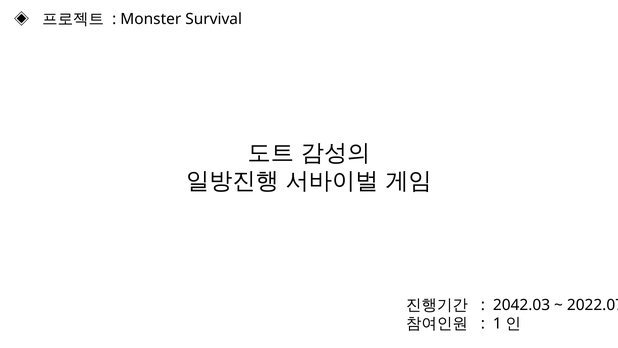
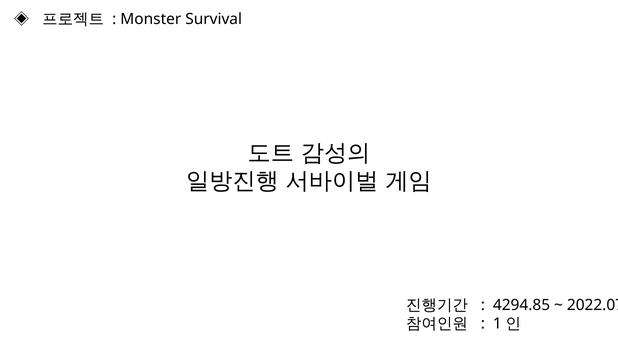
2042.03: 2042.03 -> 4294.85
